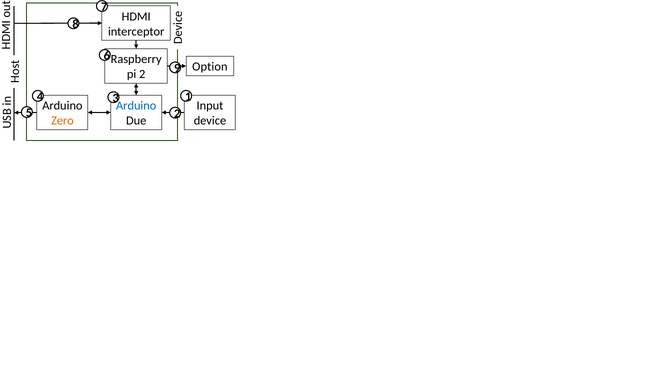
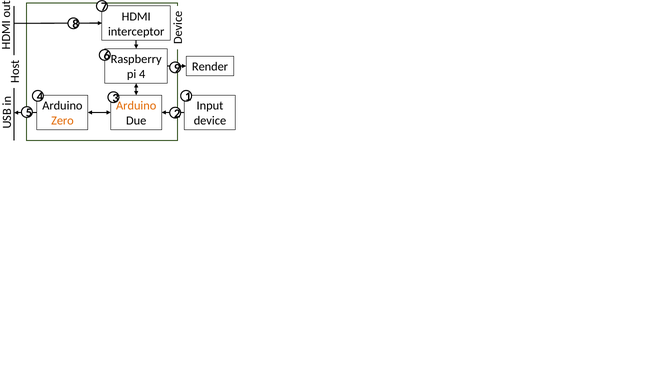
Option: Option -> Render
pi 2: 2 -> 4
Arduino at (136, 106) colour: blue -> orange
